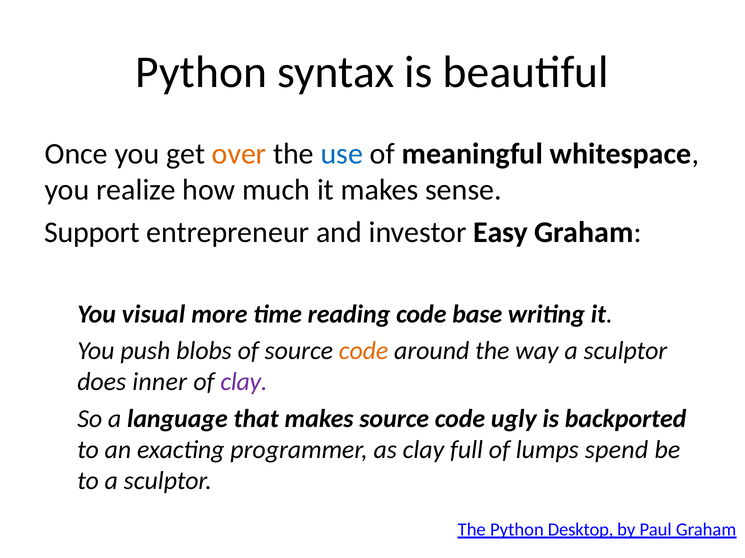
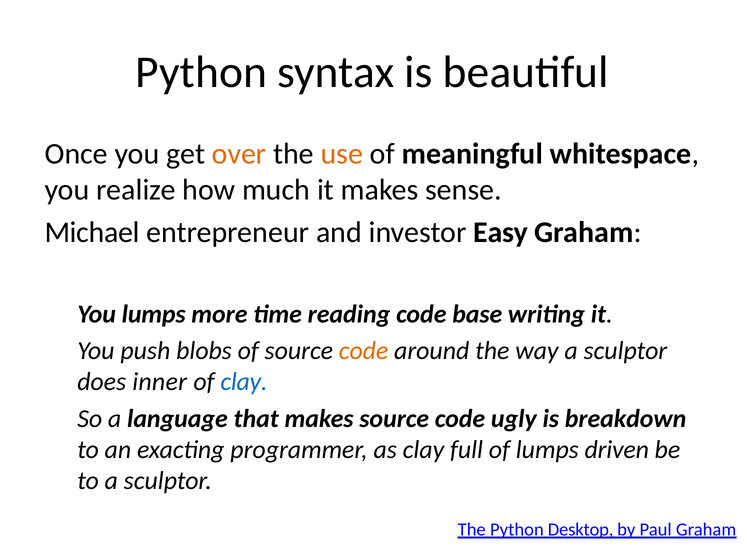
use colour: blue -> orange
Support: Support -> Michael
You visual: visual -> lumps
clay at (244, 382) colour: purple -> blue
backported: backported -> breakdown
spend: spend -> driven
